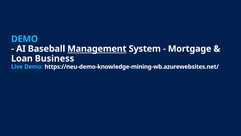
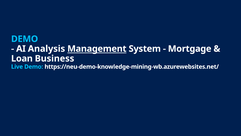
Baseball: Baseball -> Analysis
